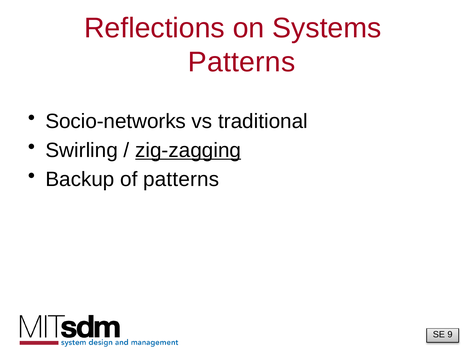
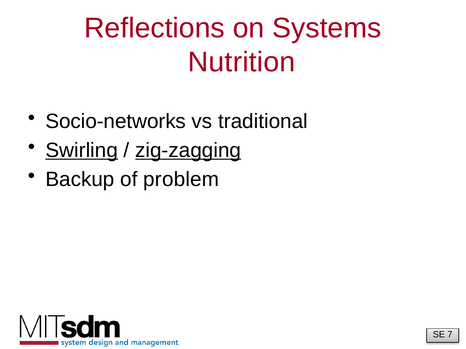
Patterns at (242, 62): Patterns -> Nutrition
Swirling underline: none -> present
of patterns: patterns -> problem
9: 9 -> 7
